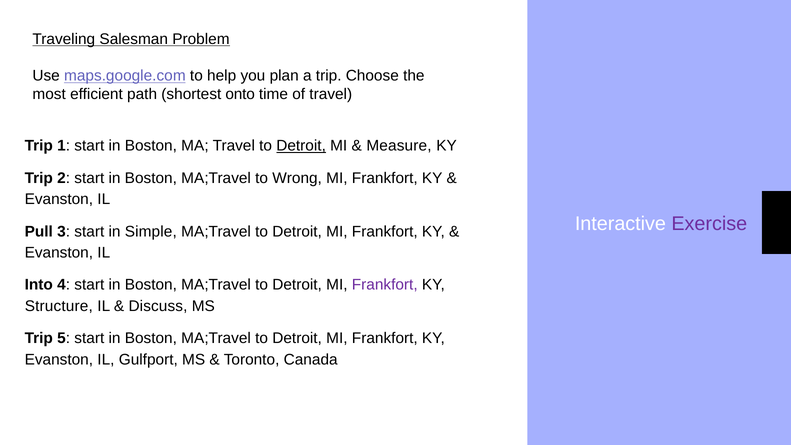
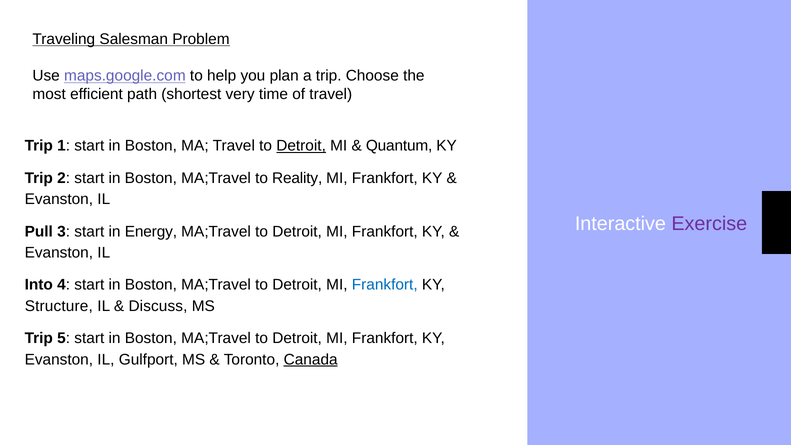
onto: onto -> very
Measure: Measure -> Quantum
Wrong: Wrong -> Reality
Simple: Simple -> Energy
Frankfort at (385, 285) colour: purple -> blue
Canada underline: none -> present
